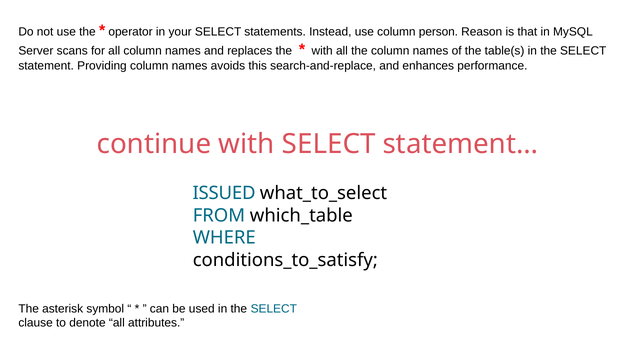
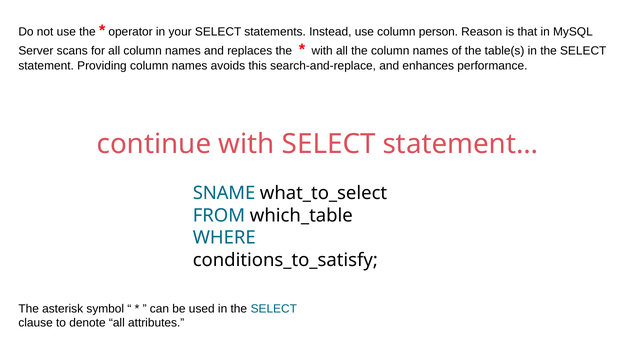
ISSUED: ISSUED -> SNAME
